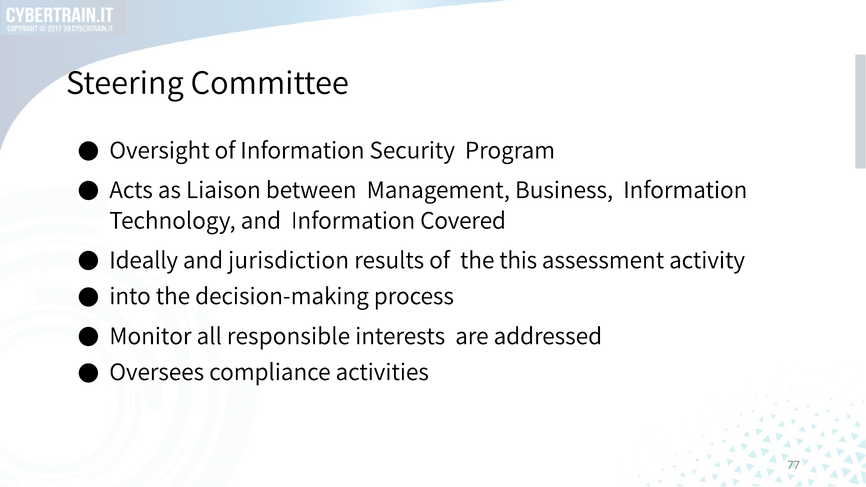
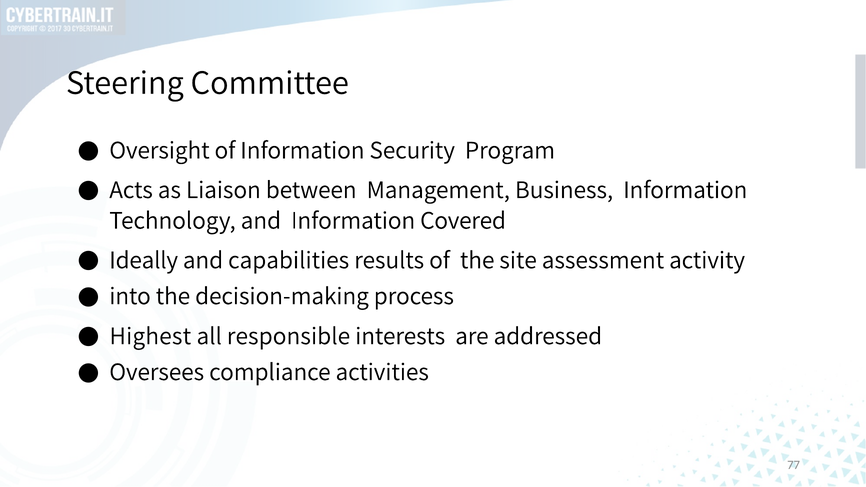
jurisdiction: jurisdiction -> capabilities
this: this -> site
Monitor: Monitor -> Highest
